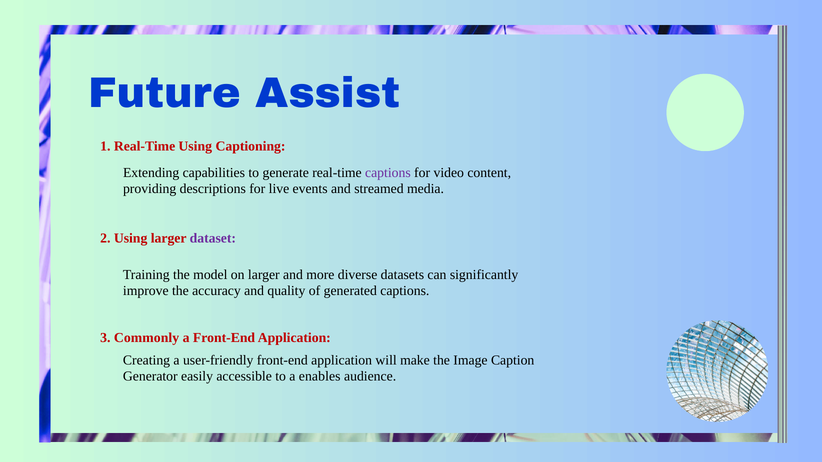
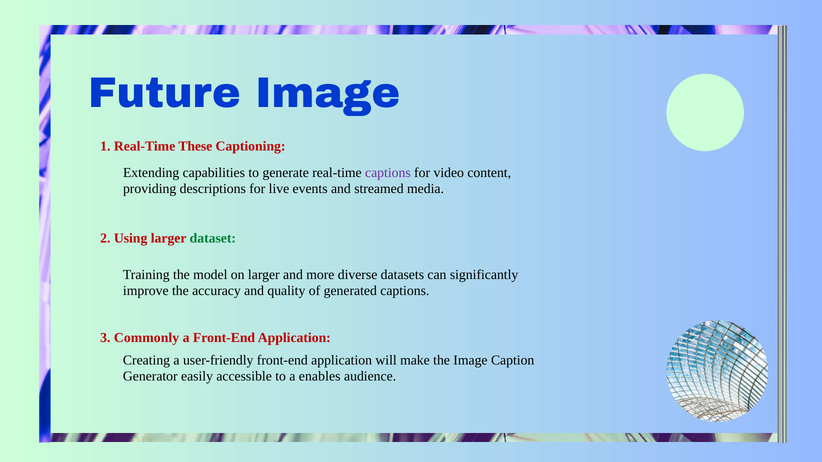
Future Assist: Assist -> Image
Real-Time Using: Using -> These
dataset colour: purple -> green
